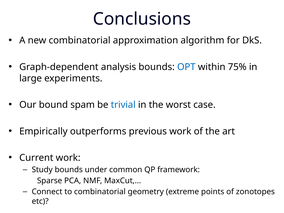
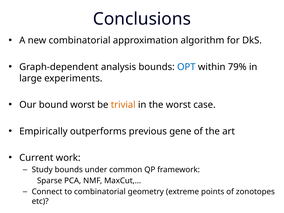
75%: 75% -> 79%
bound spam: spam -> worst
trivial colour: blue -> orange
previous work: work -> gene
